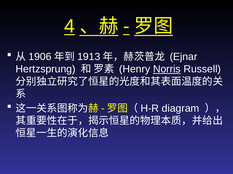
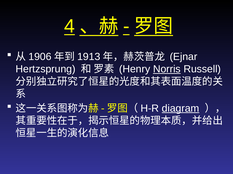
diagram underline: none -> present
